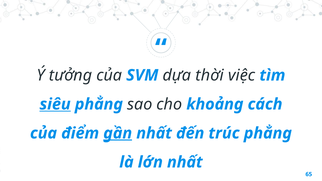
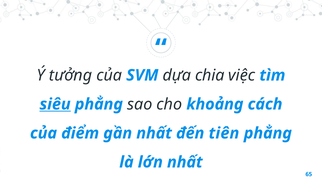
thời: thời -> chia
gần underline: present -> none
trúc: trúc -> tiên
